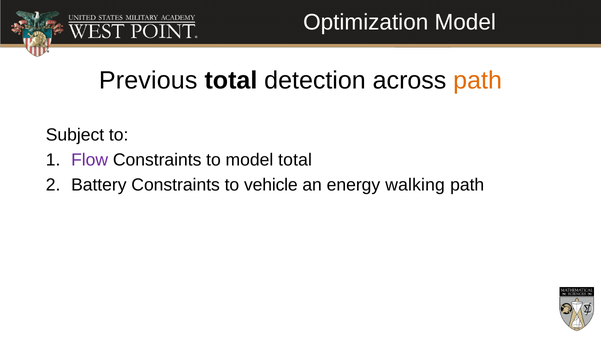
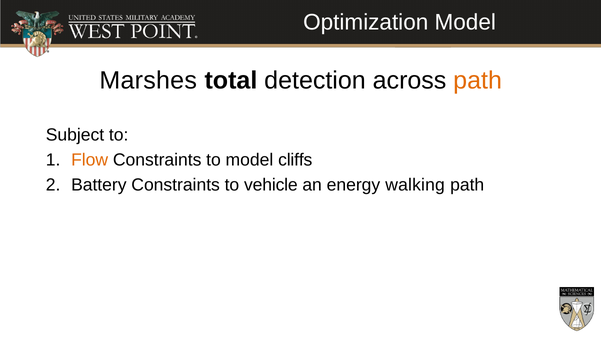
Previous: Previous -> Marshes
Flow colour: purple -> orange
model total: total -> cliffs
